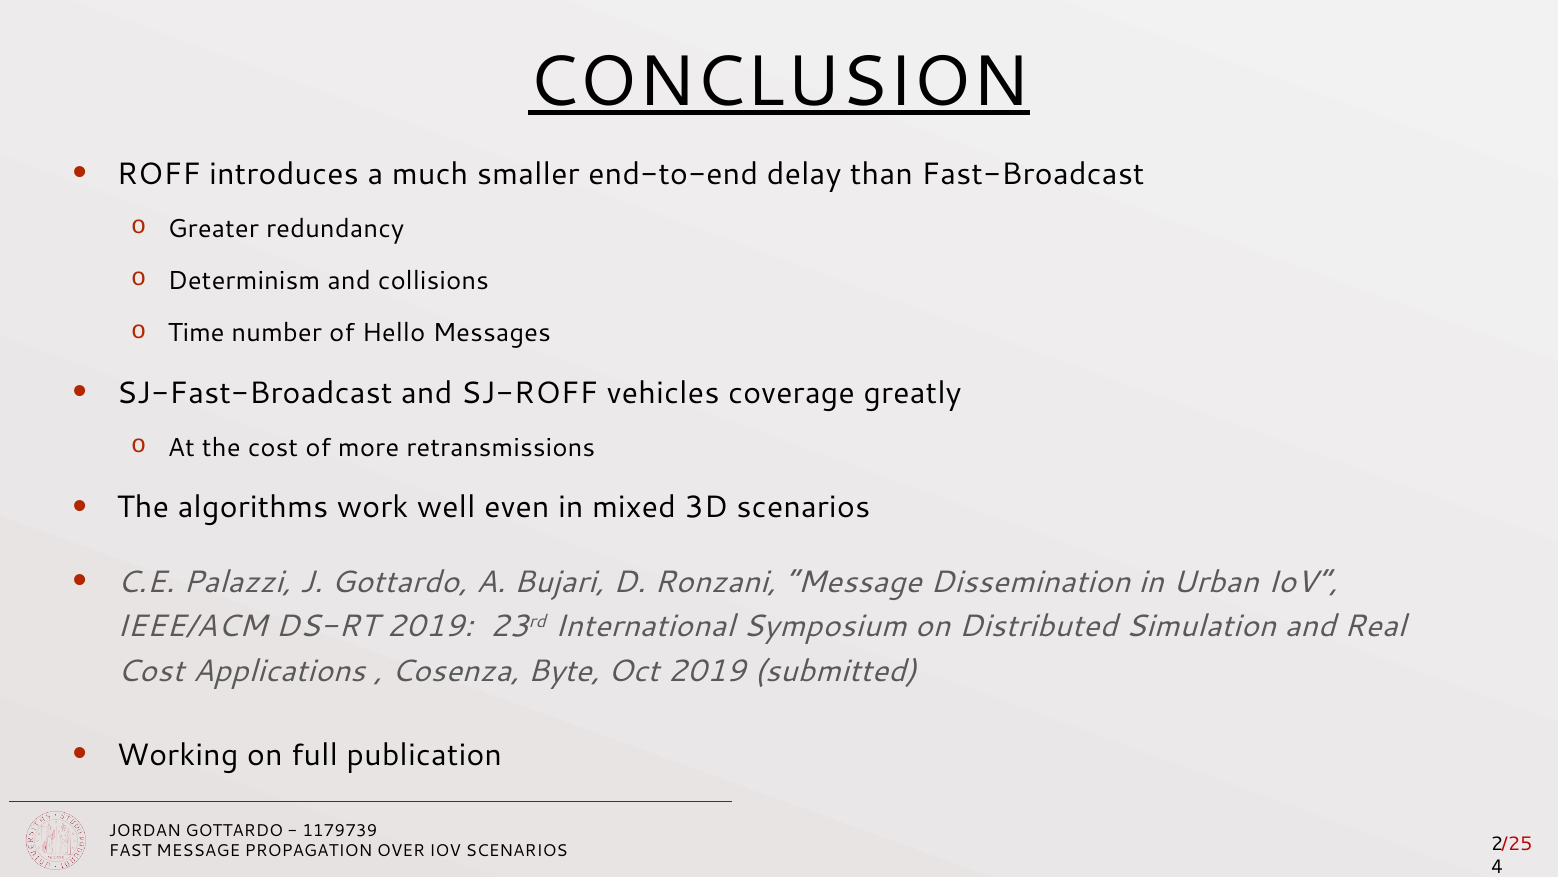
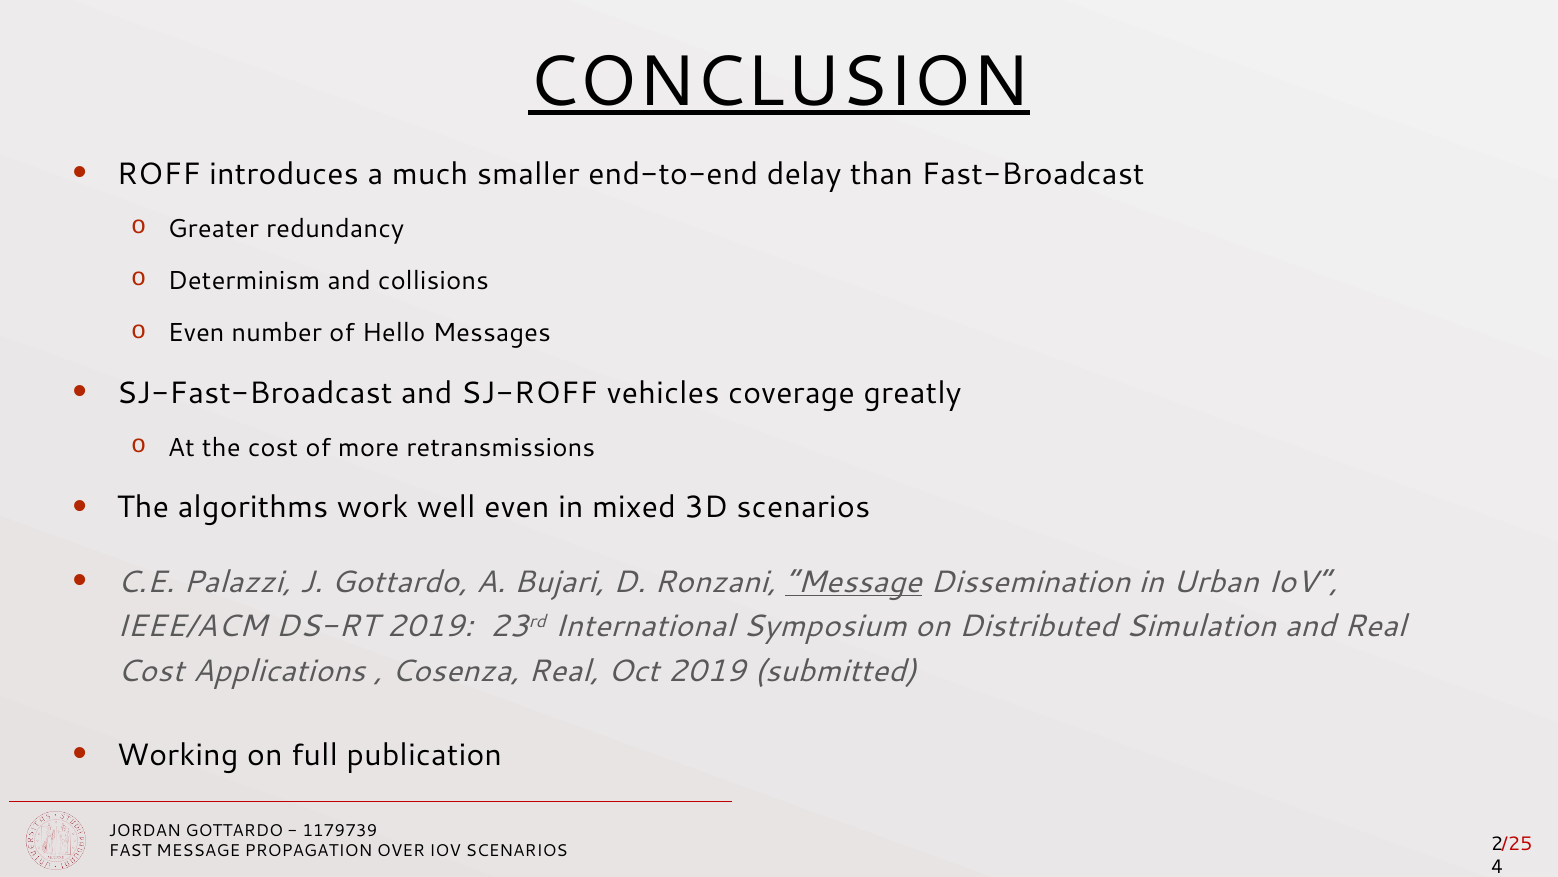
Time at (196, 333): Time -> Even
Message at (853, 582) underline: none -> present
Cosenza Byte: Byte -> Real
